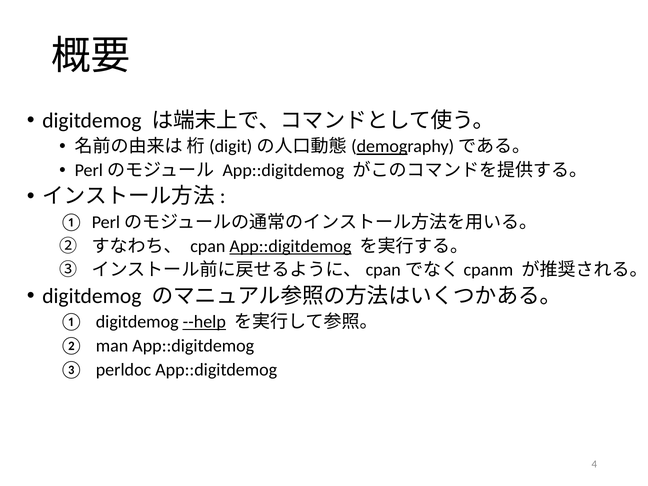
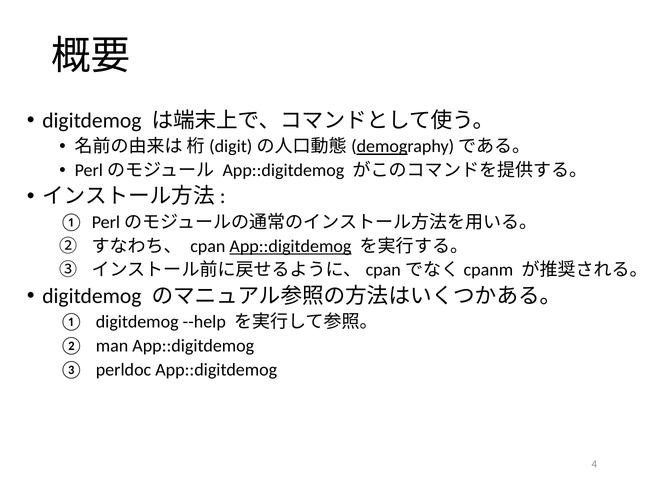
--help underline: present -> none
